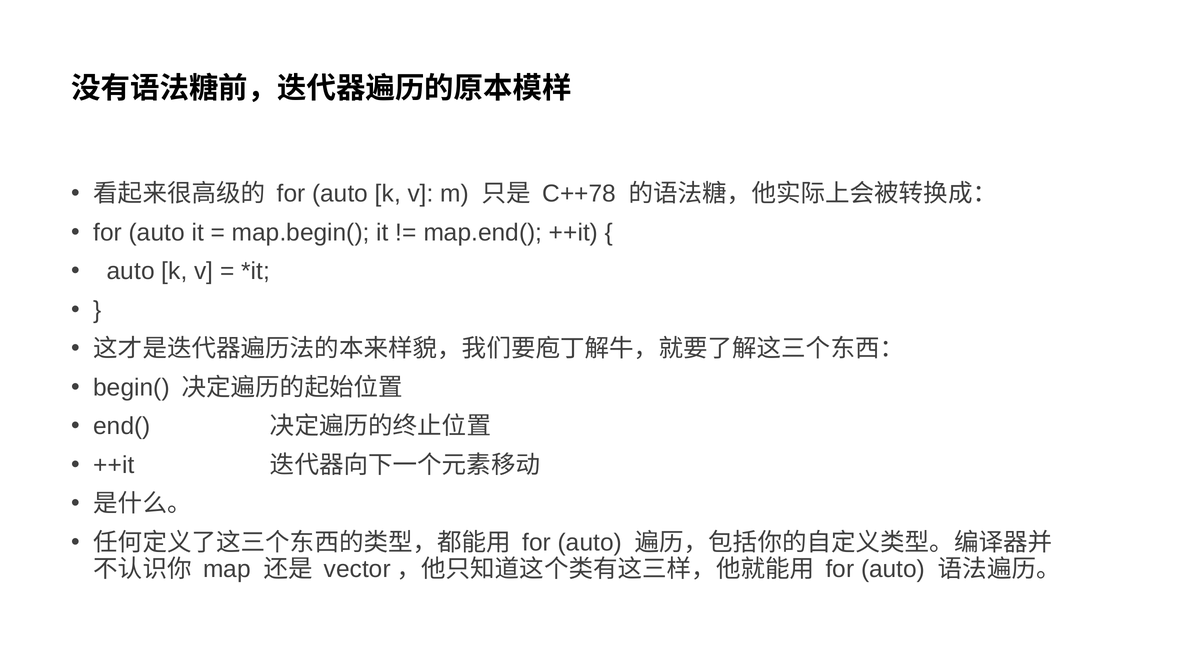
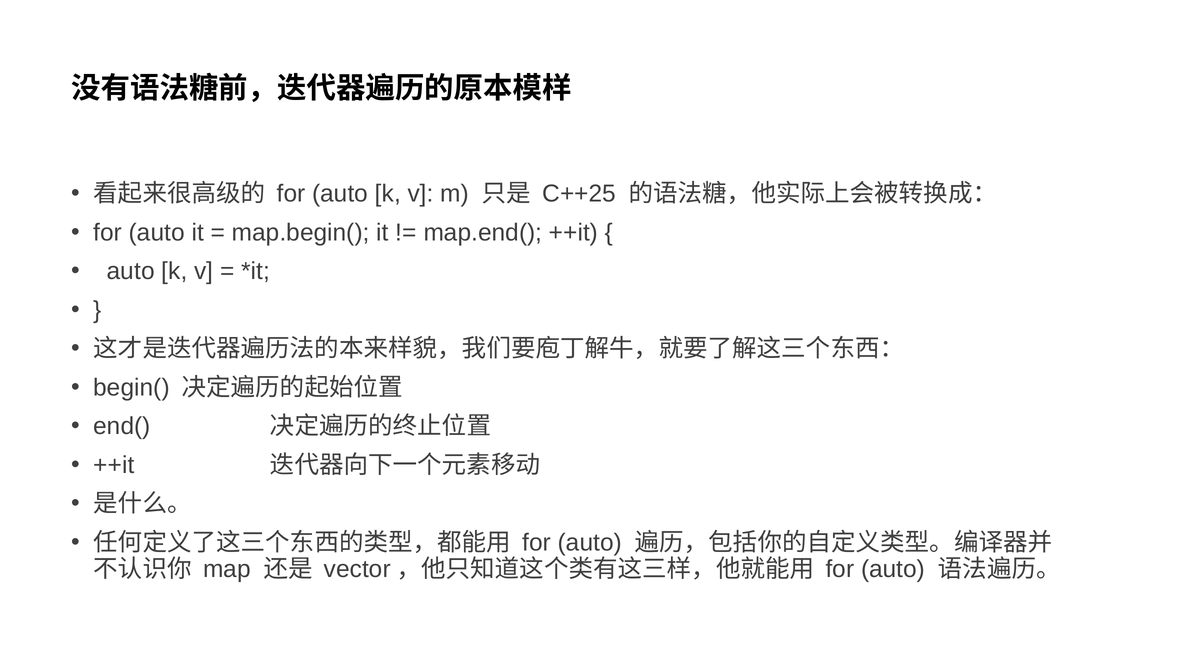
C++78: C++78 -> C++25
